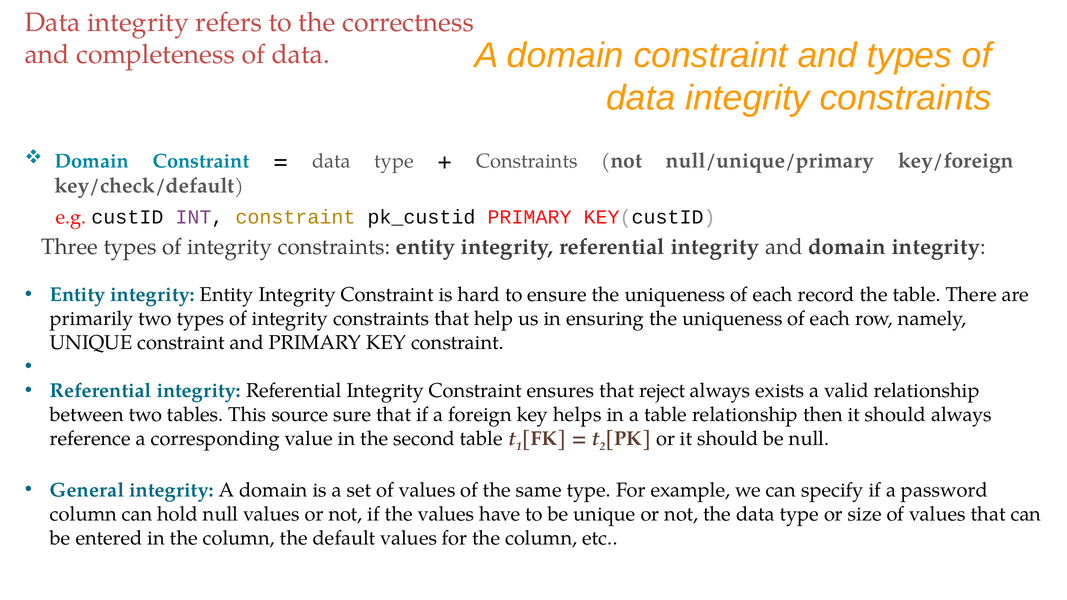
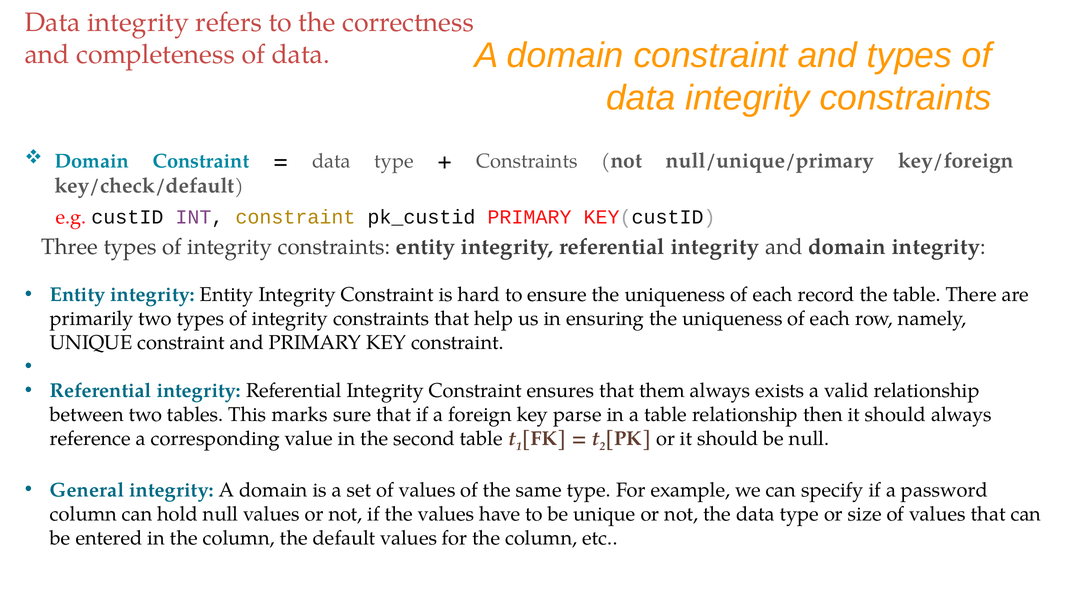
reject: reject -> them
source: source -> marks
helps: helps -> parse
